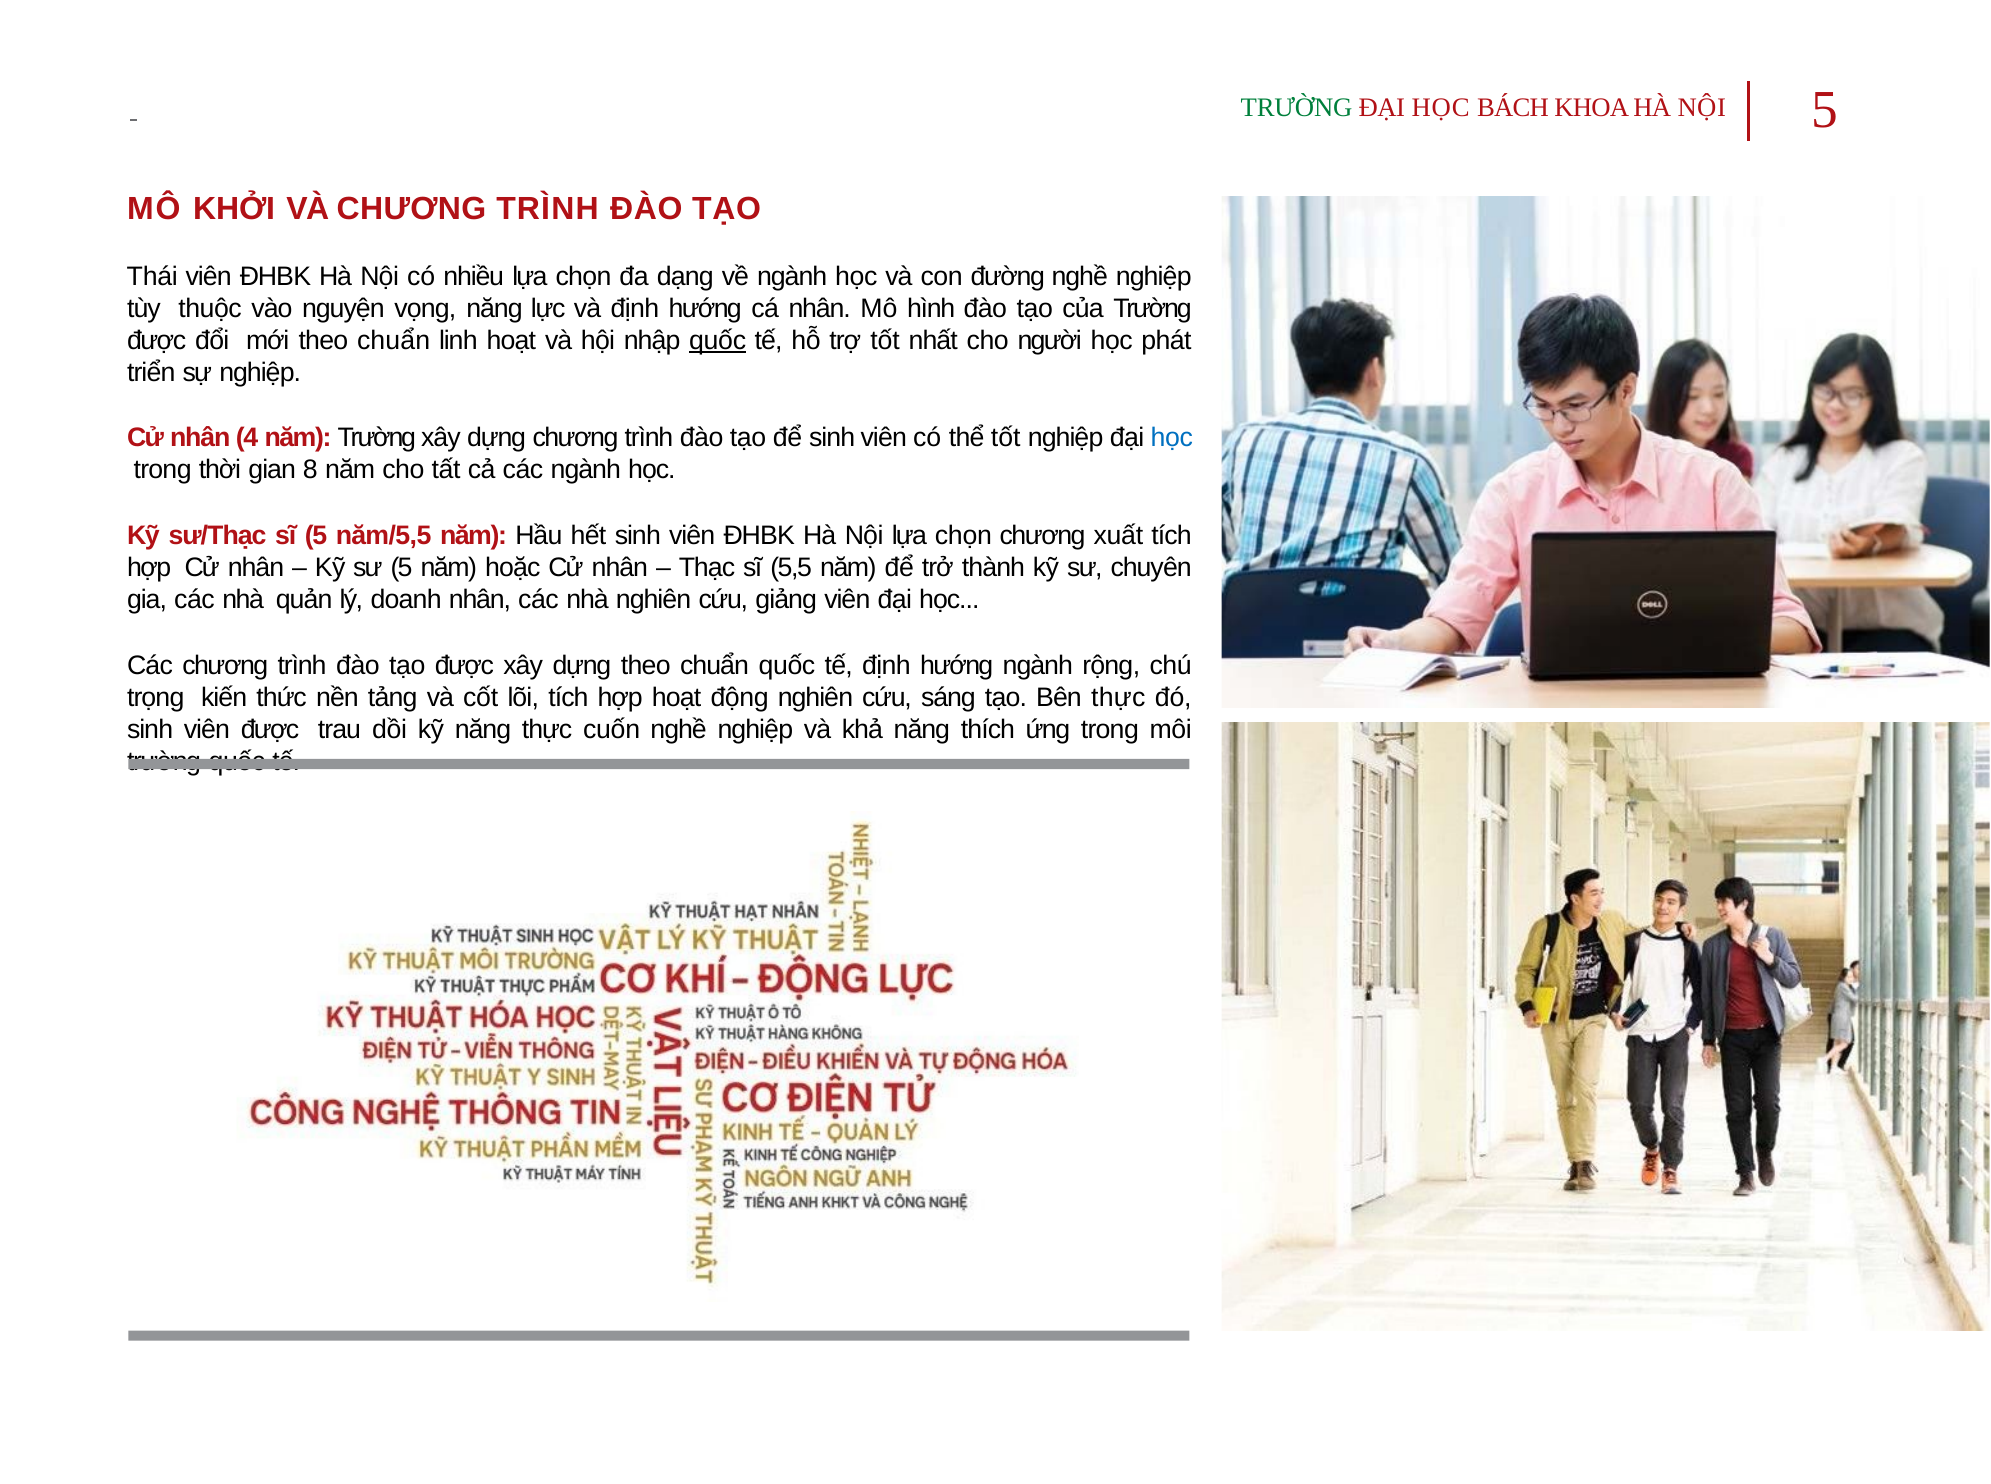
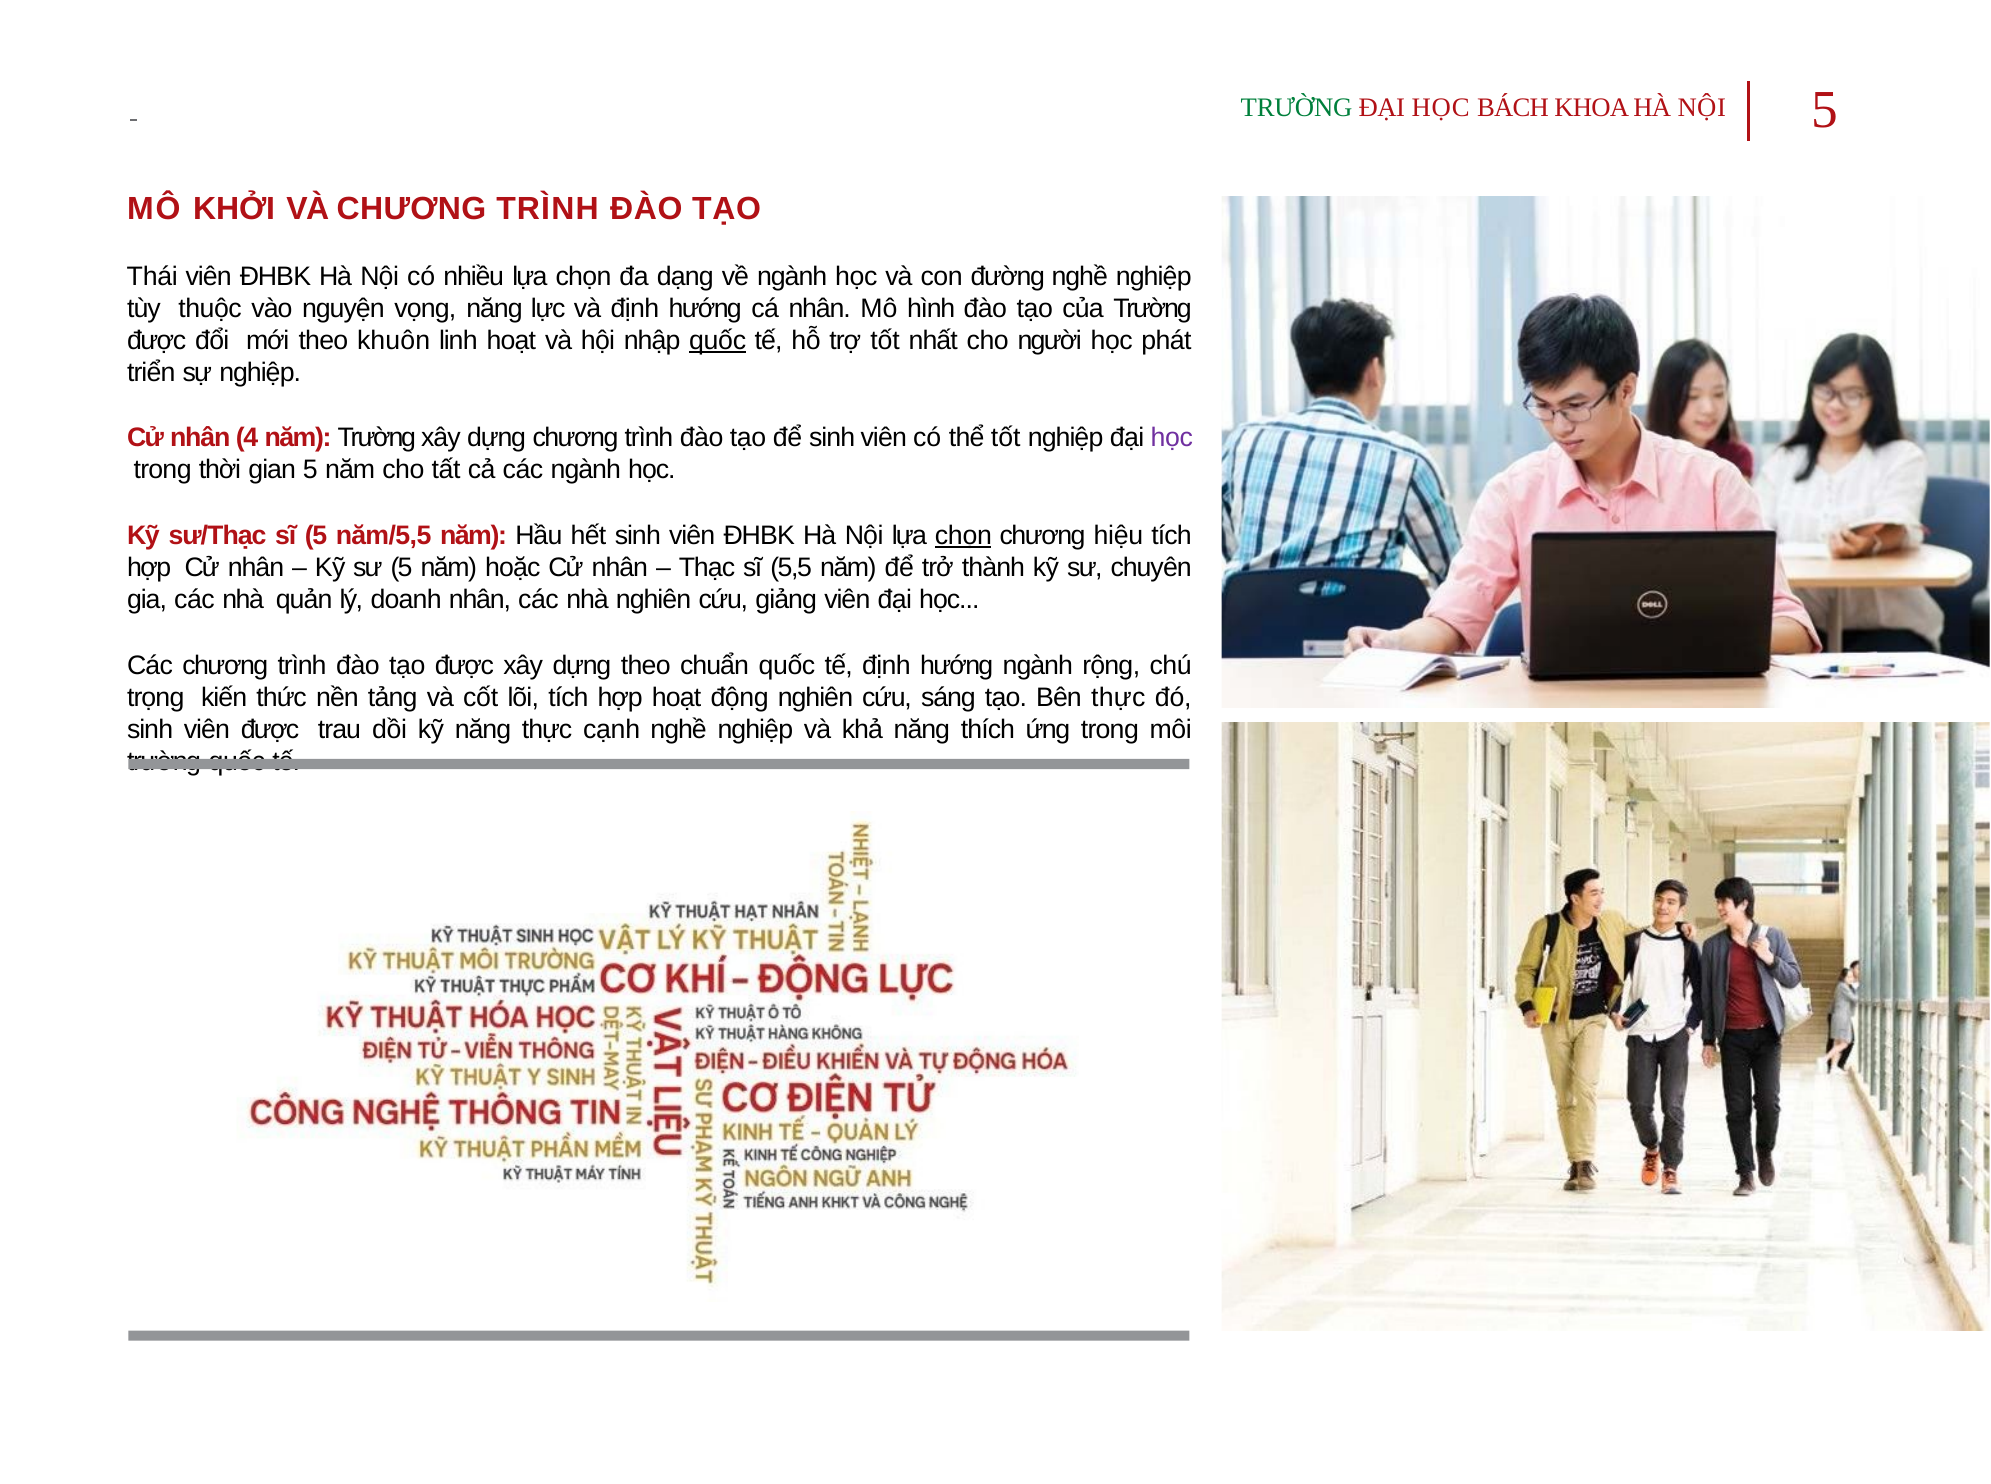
mới theo chuẩn: chuẩn -> khuôn
học at (1172, 438) colour: blue -> purple
gian 8: 8 -> 5
chọn at (963, 536) underline: none -> present
xuất: xuất -> hiệu
cuốn: cuốn -> cạnh
